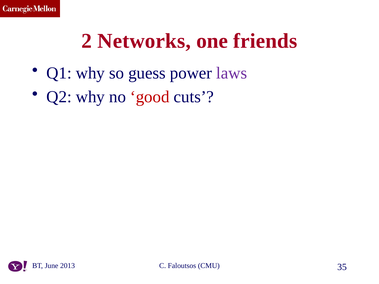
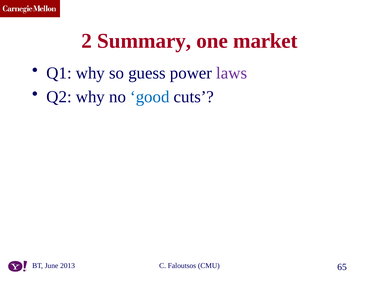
Networks: Networks -> Summary
friends: friends -> market
good colour: red -> blue
35: 35 -> 65
